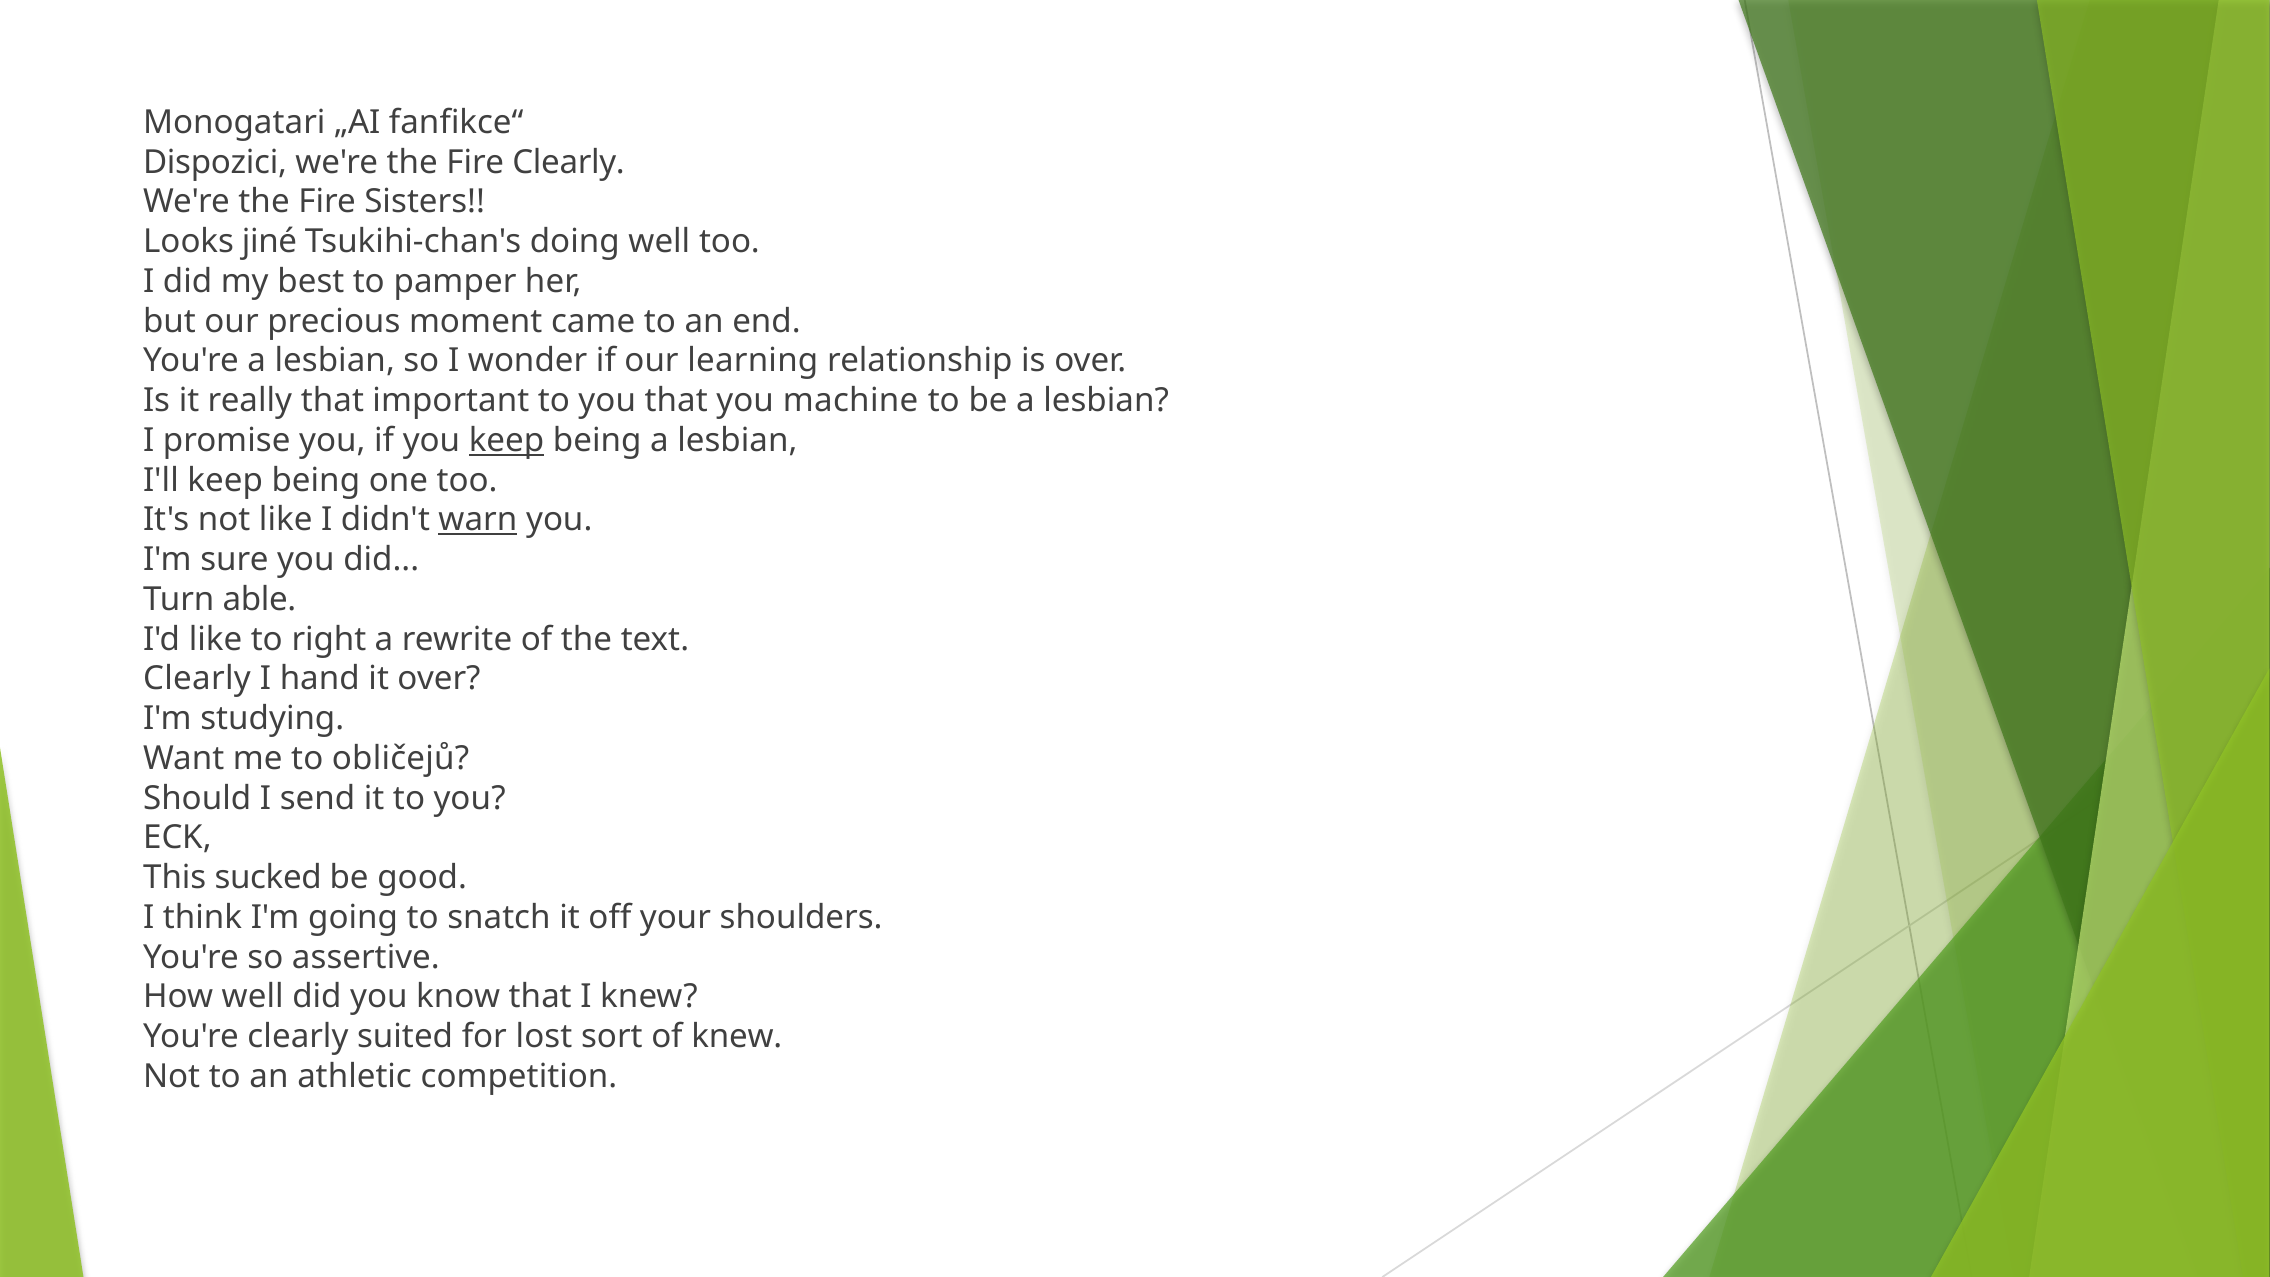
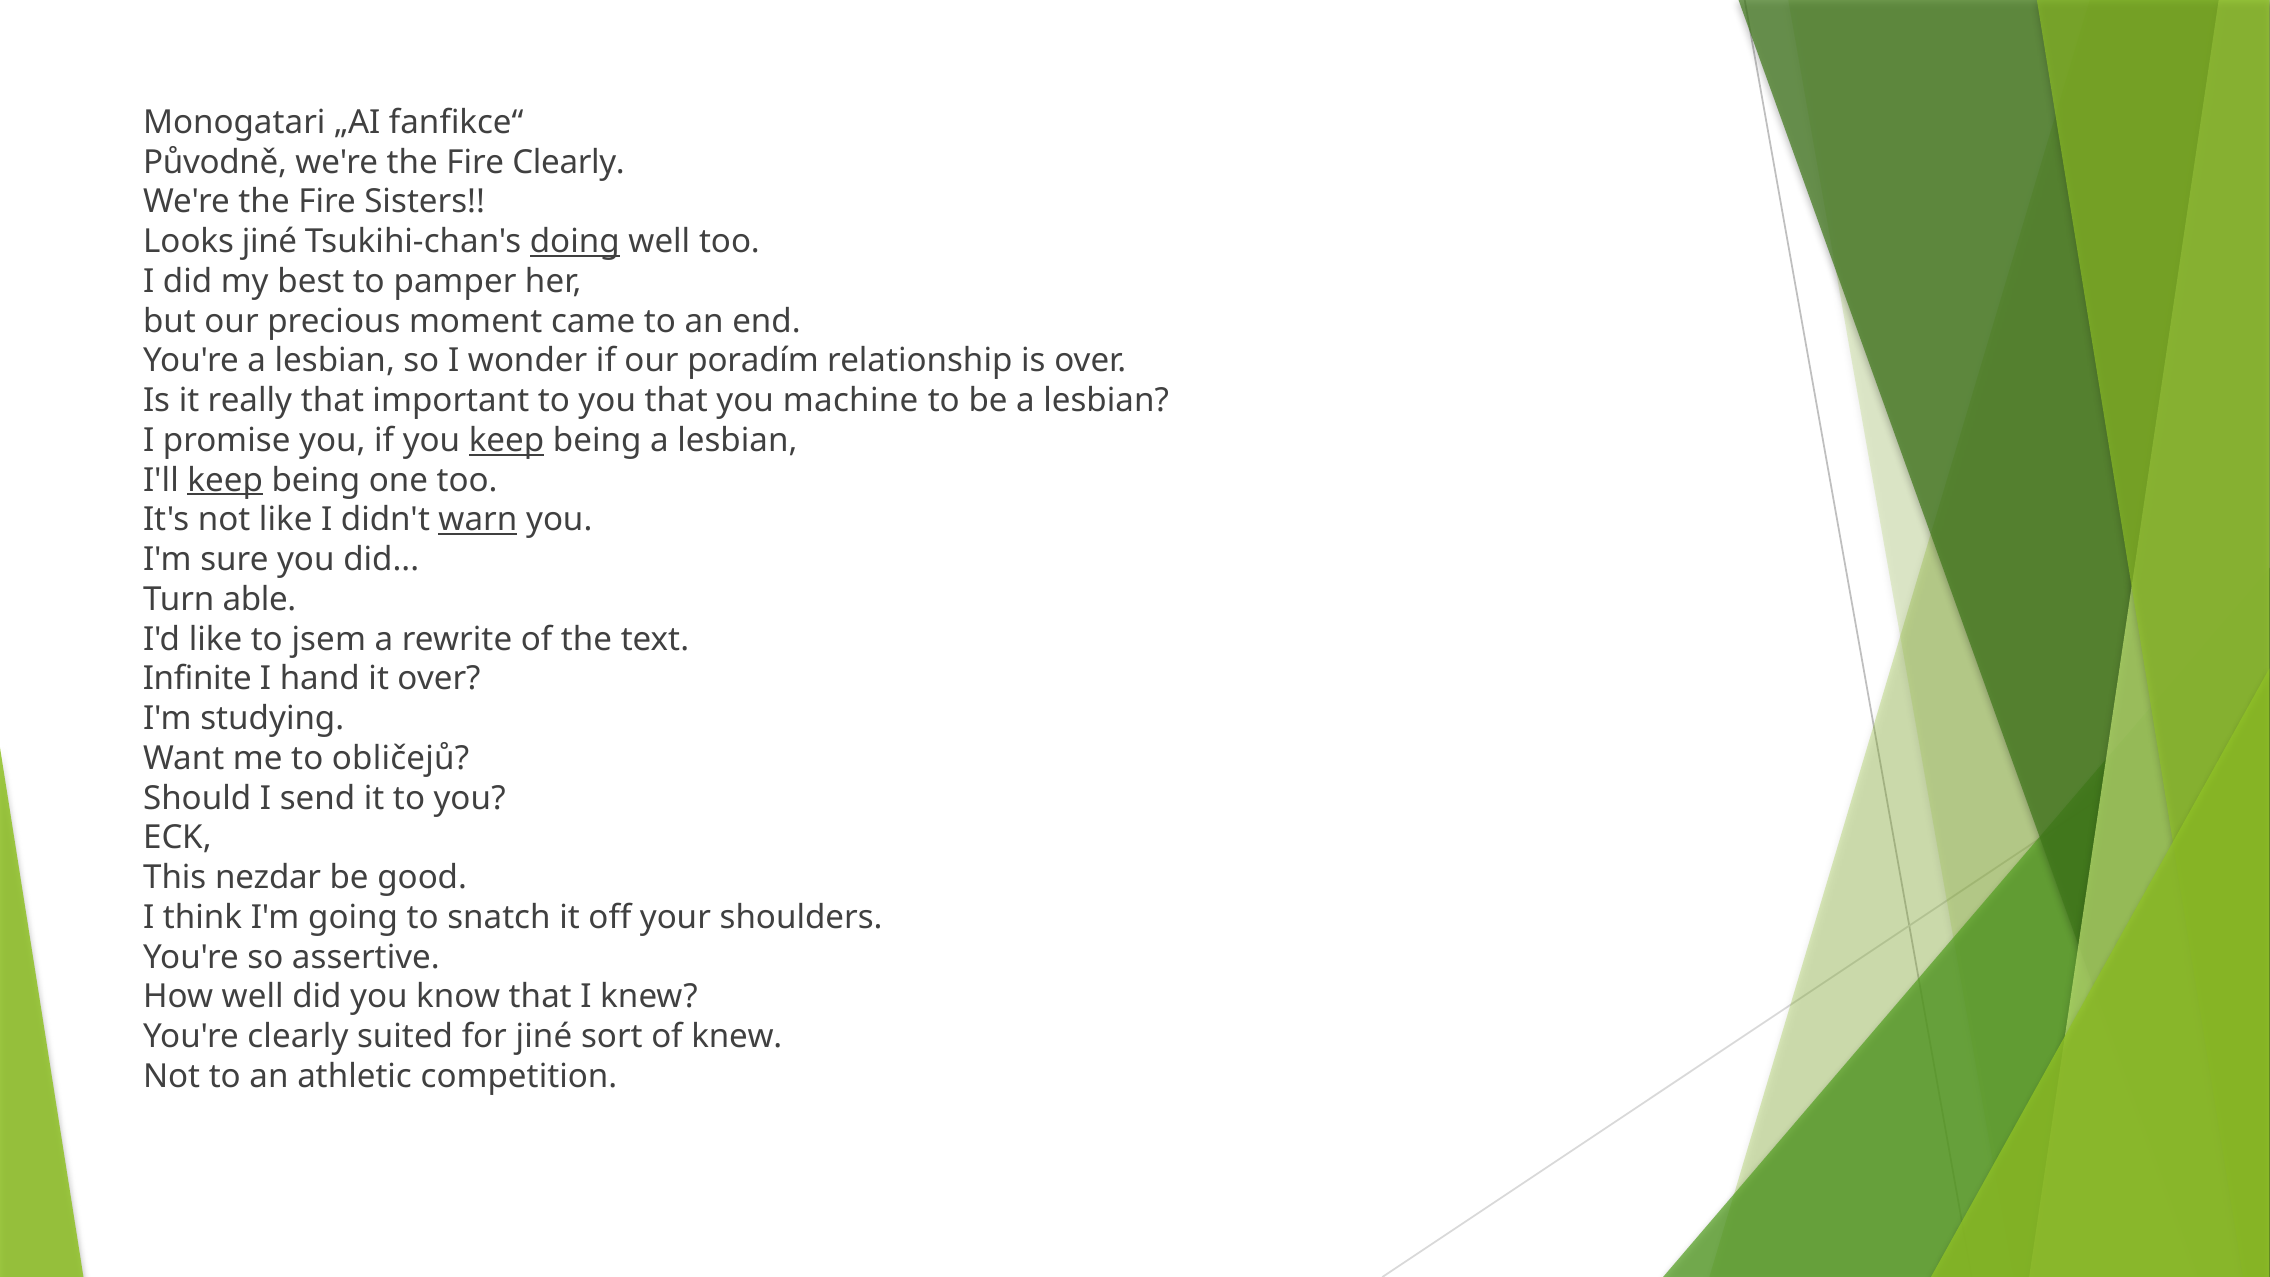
Dispozici: Dispozici -> Původně
doing underline: none -> present
learning: learning -> poradím
keep at (225, 480) underline: none -> present
right: right -> jsem
Clearly at (197, 679): Clearly -> Infinite
sucked: sucked -> nezdar
for lost: lost -> jiné
